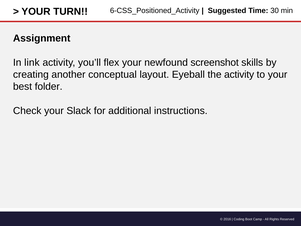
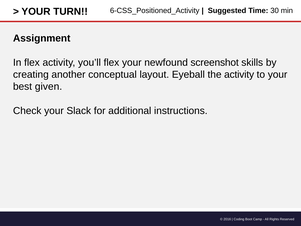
In link: link -> flex
folder: folder -> given
